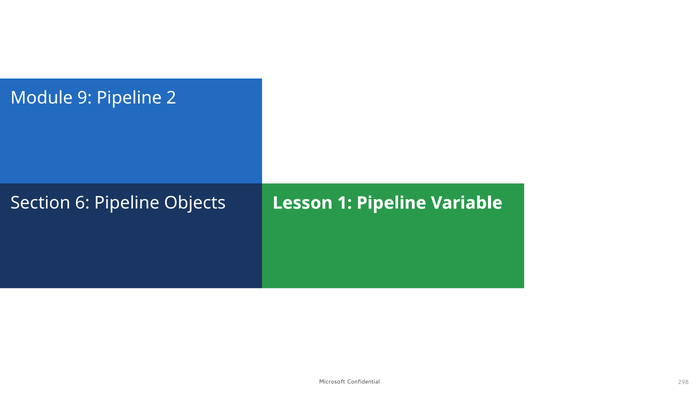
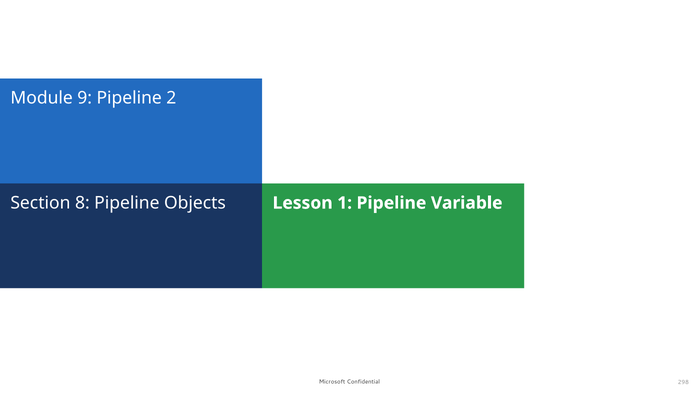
6: 6 -> 8
